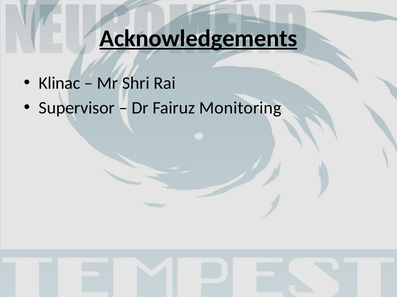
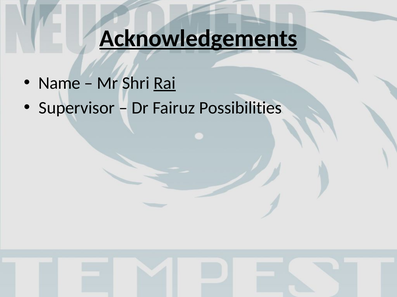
Klinac: Klinac -> Name
Rai underline: none -> present
Monitoring: Monitoring -> Possibilities
